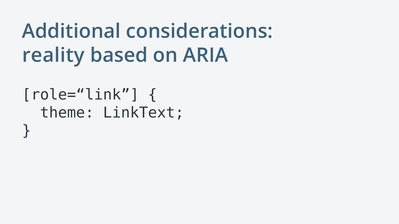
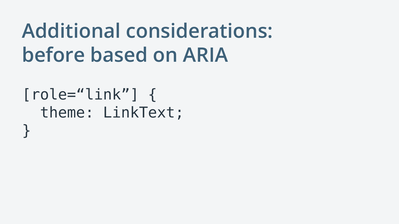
reality: reality -> before
